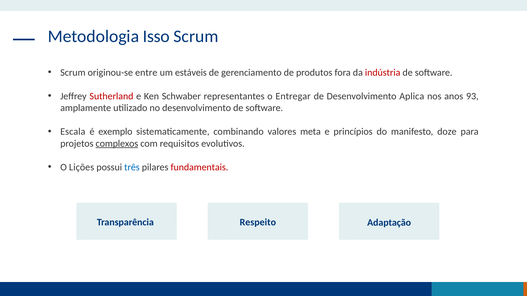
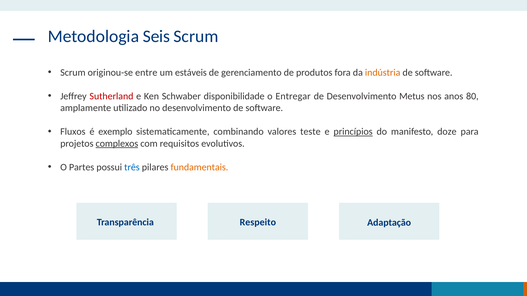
Isso: Isso -> Seis
indústria colour: red -> orange
representantes: representantes -> disponibilidade
Aplica: Aplica -> Metus
93: 93 -> 80
Escala: Escala -> Fluxos
meta: meta -> teste
princípios underline: none -> present
Lições: Lições -> Partes
fundamentais colour: red -> orange
